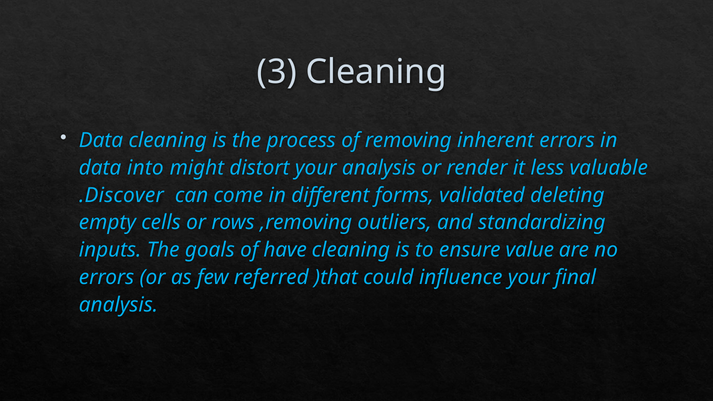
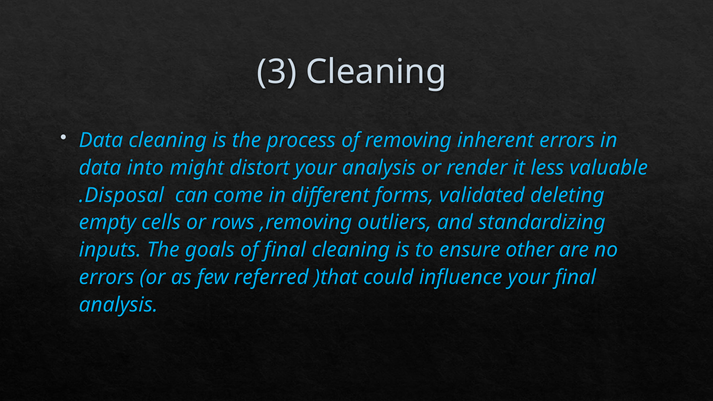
.Discover: .Discover -> .Disposal
of have: have -> final
value: value -> other
